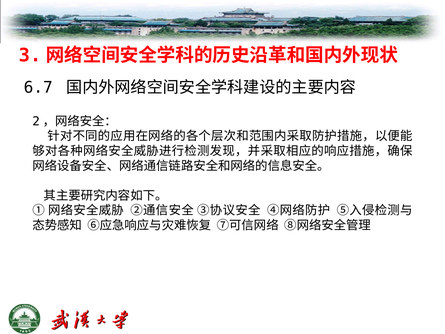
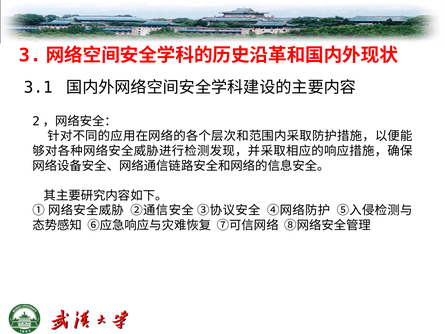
6.7: 6.7 -> 3.1
